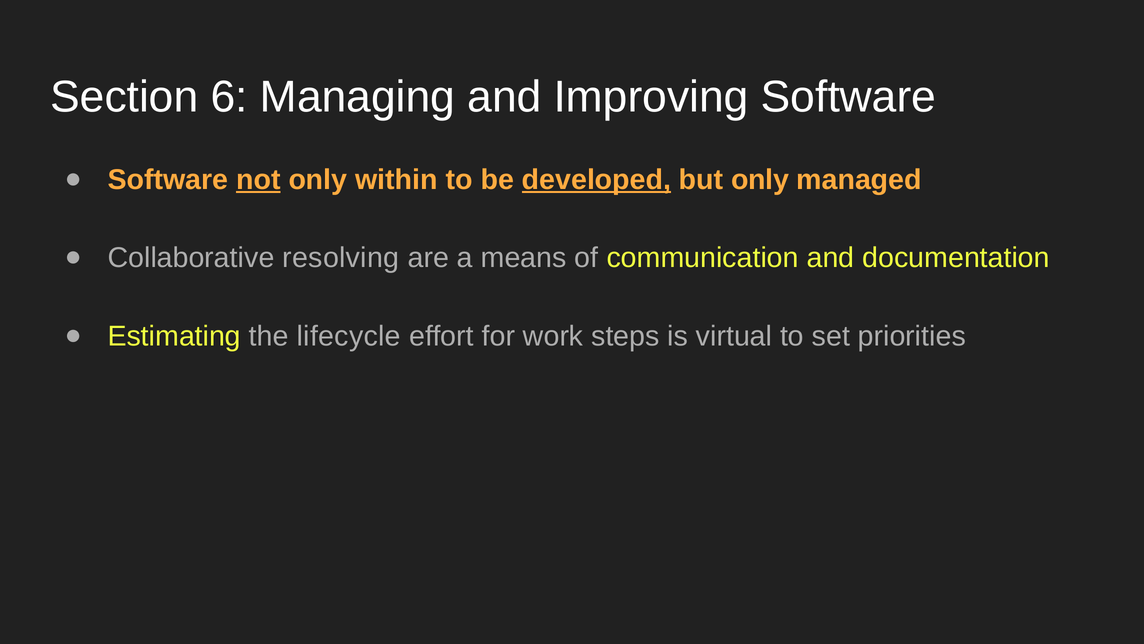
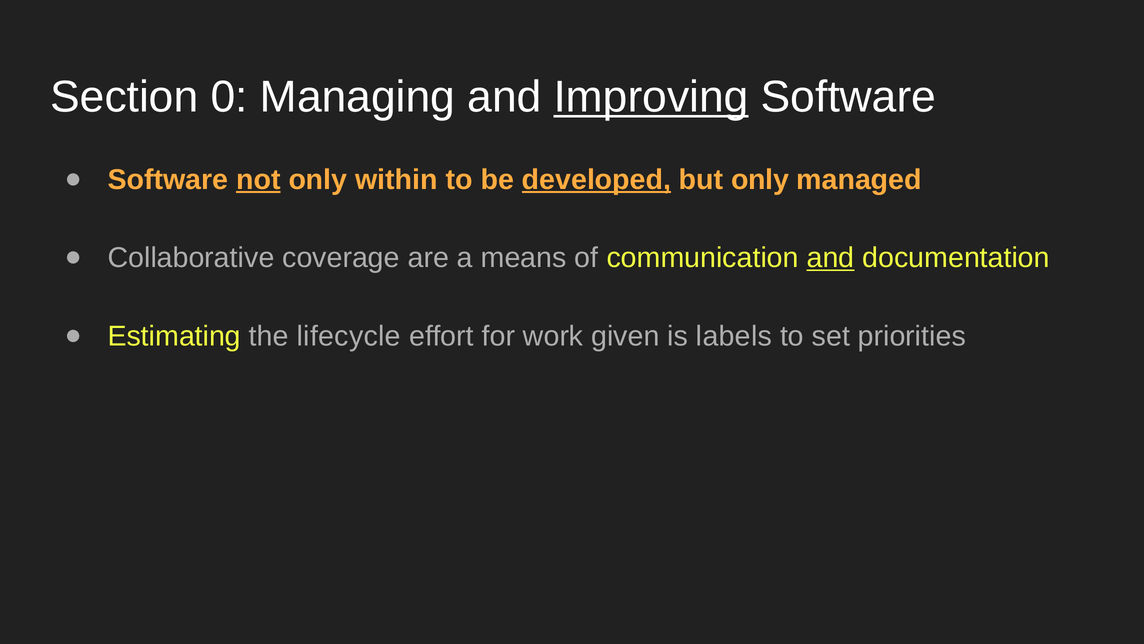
6: 6 -> 0
Improving underline: none -> present
resolving: resolving -> coverage
and at (831, 258) underline: none -> present
steps: steps -> given
virtual: virtual -> labels
